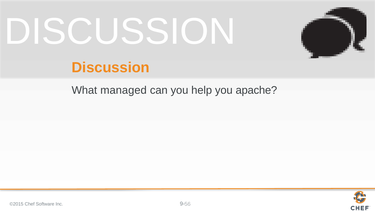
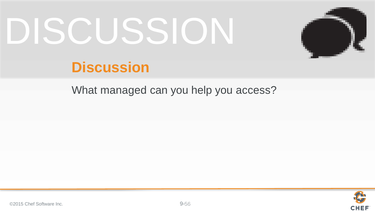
apache: apache -> access
